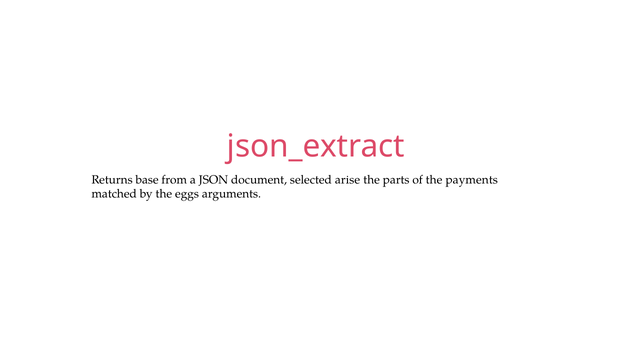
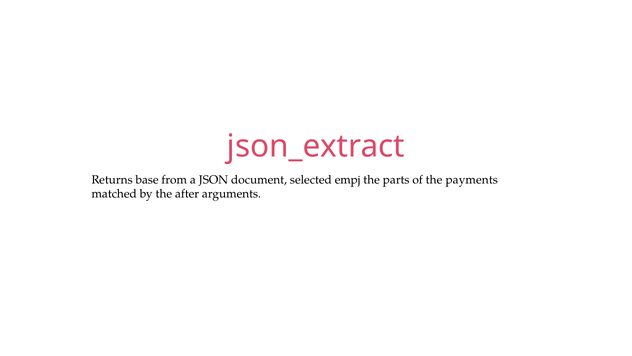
arise: arise -> empj
eggs: eggs -> after
